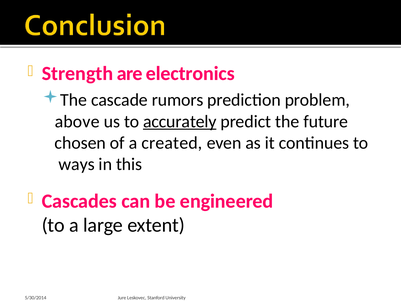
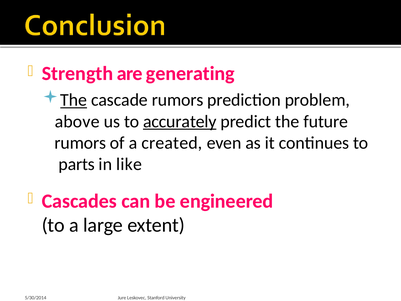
electronics: electronics -> generating
The at (74, 100) underline: none -> present
chosen at (80, 143): chosen -> rumors
ways: ways -> parts
this: this -> like
